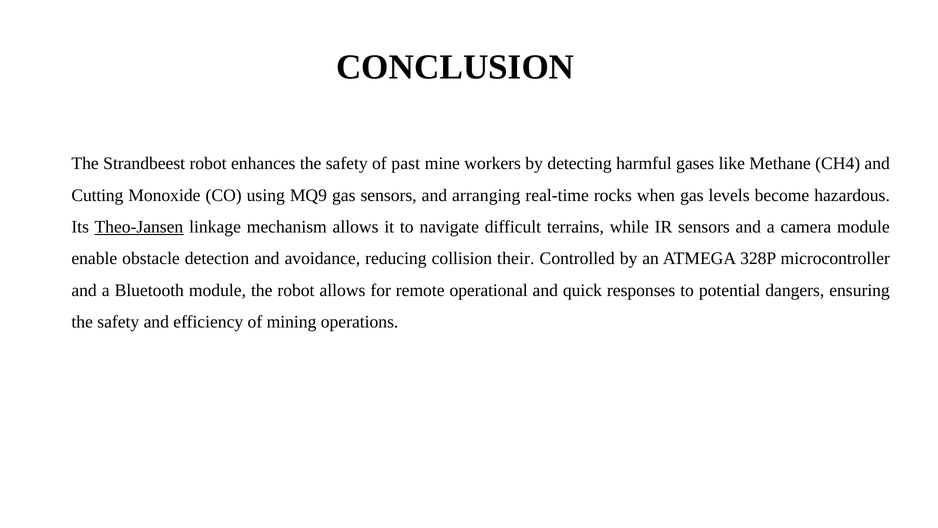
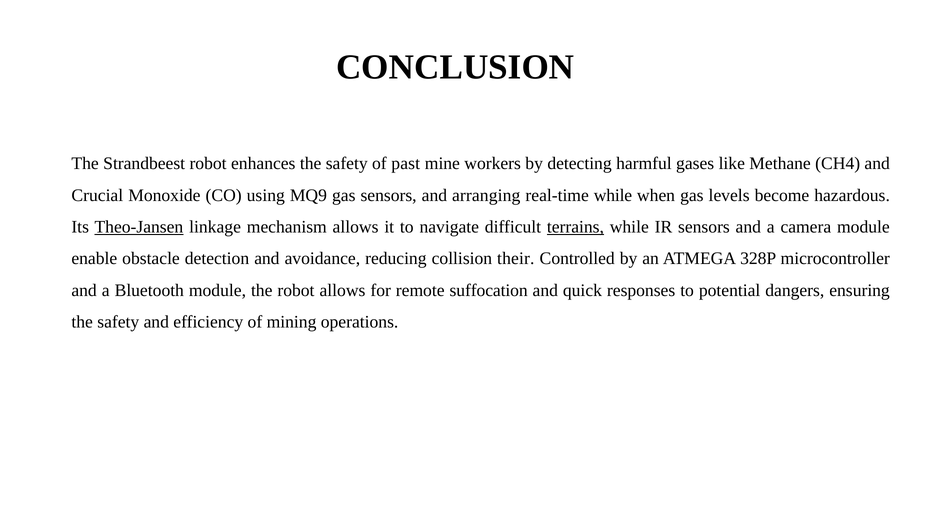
Cutting: Cutting -> Crucial
real-time rocks: rocks -> while
terrains underline: none -> present
operational: operational -> suffocation
